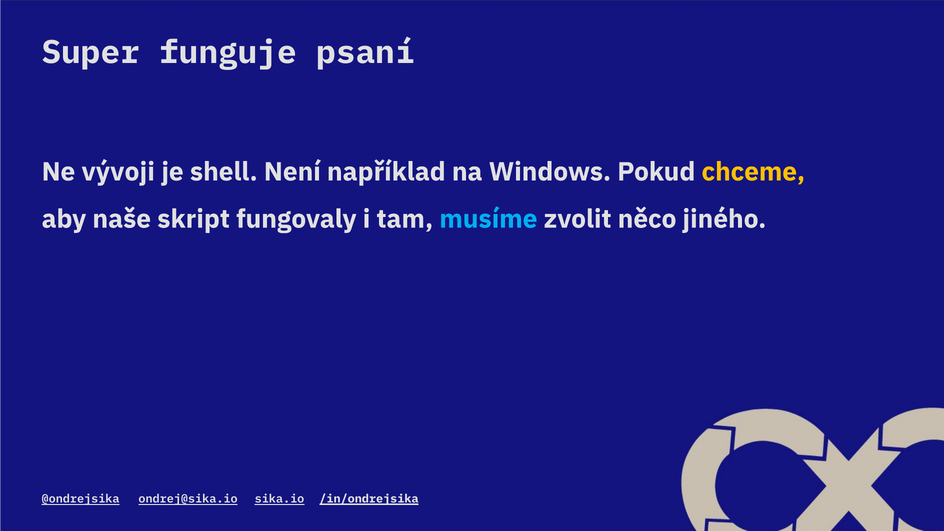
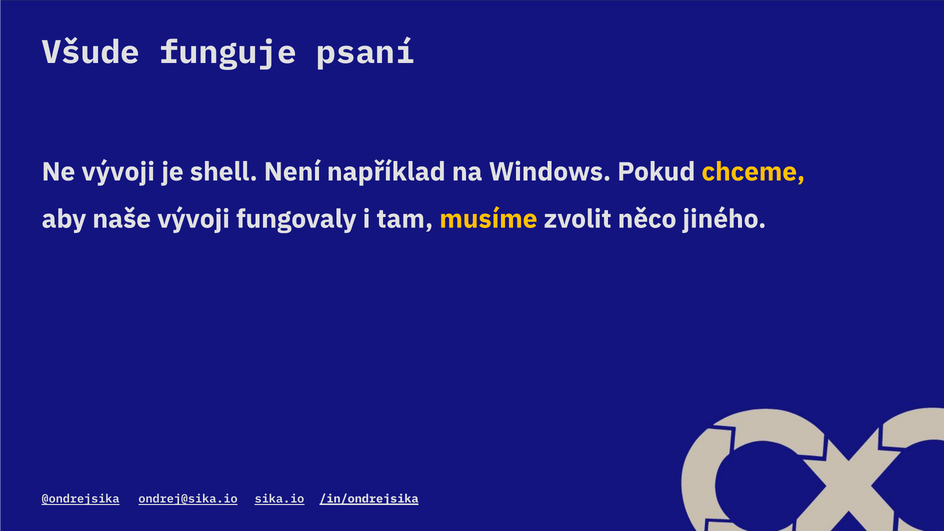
Super: Super -> Všude
naše skript: skript -> vývoji
musíme colour: light blue -> yellow
